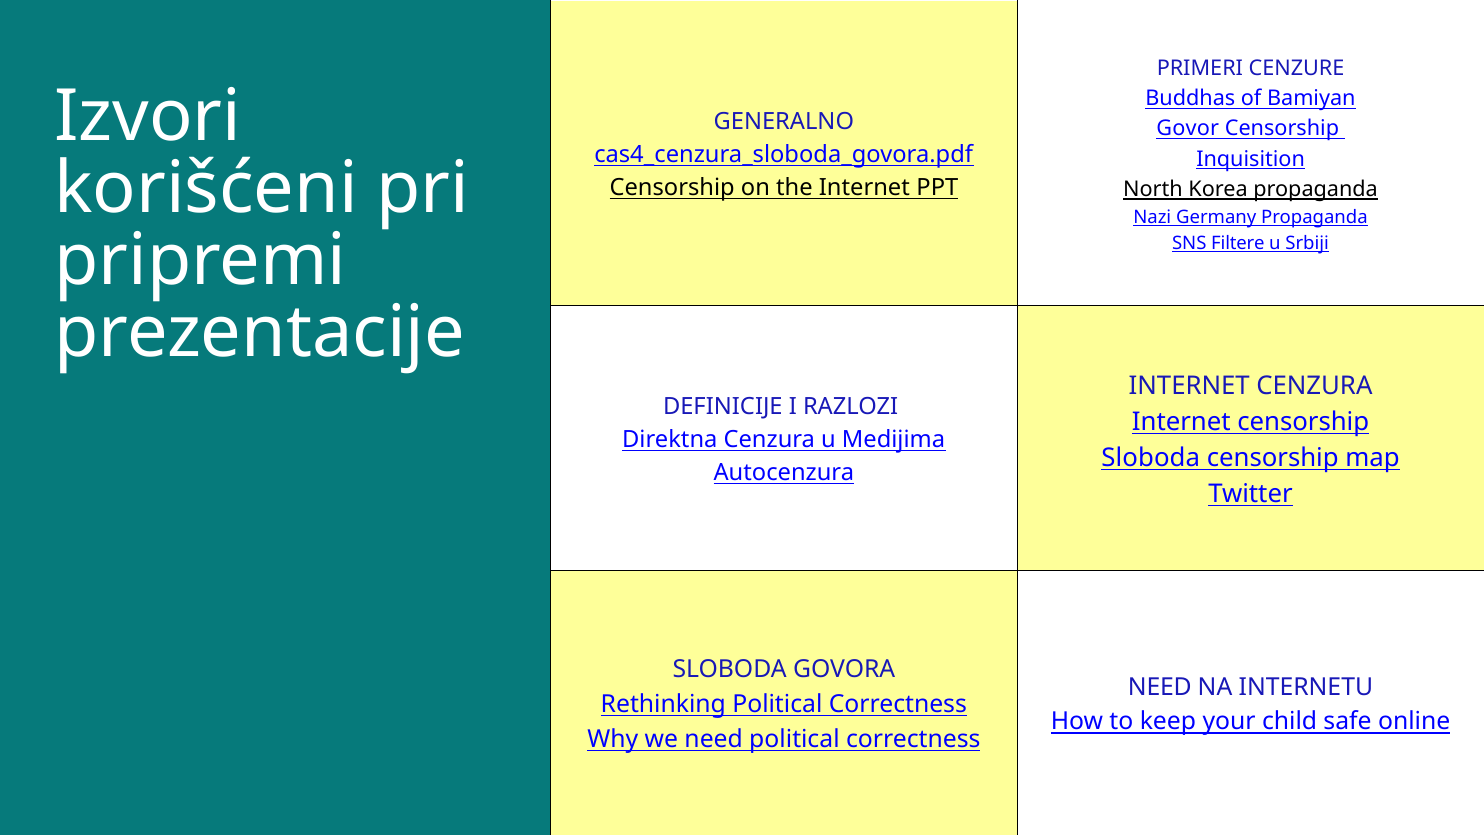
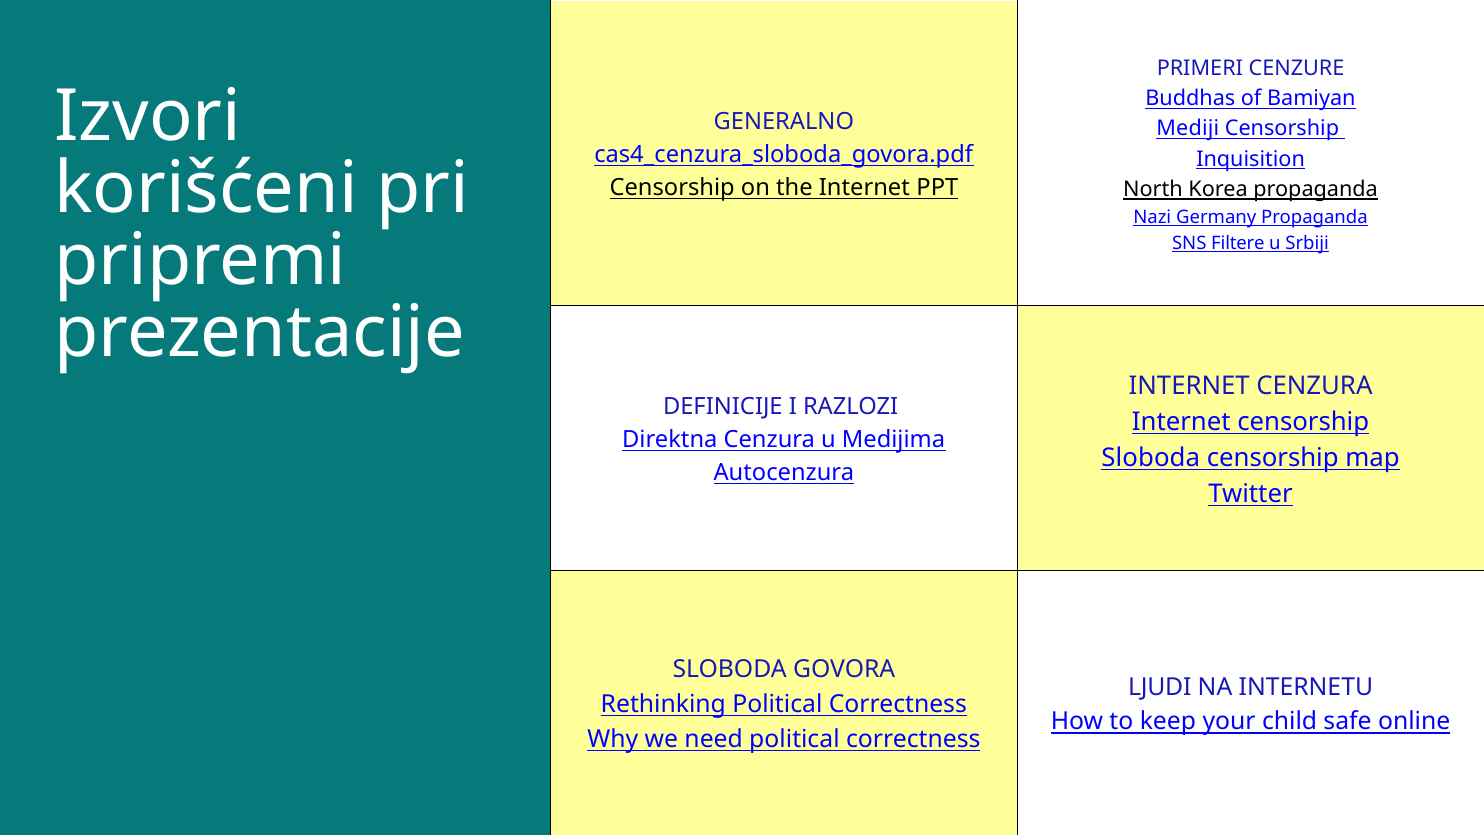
Govor: Govor -> Mediji
NEED at (1160, 687): NEED -> LJUDI
